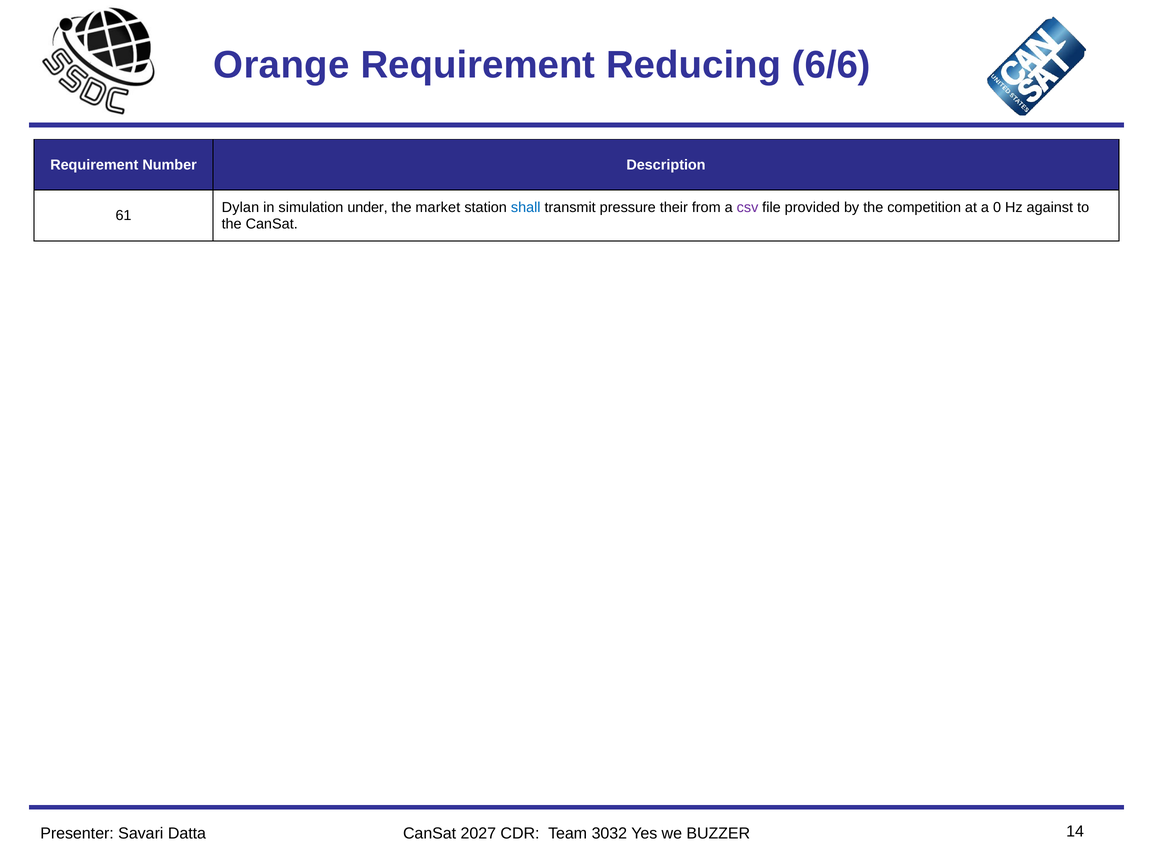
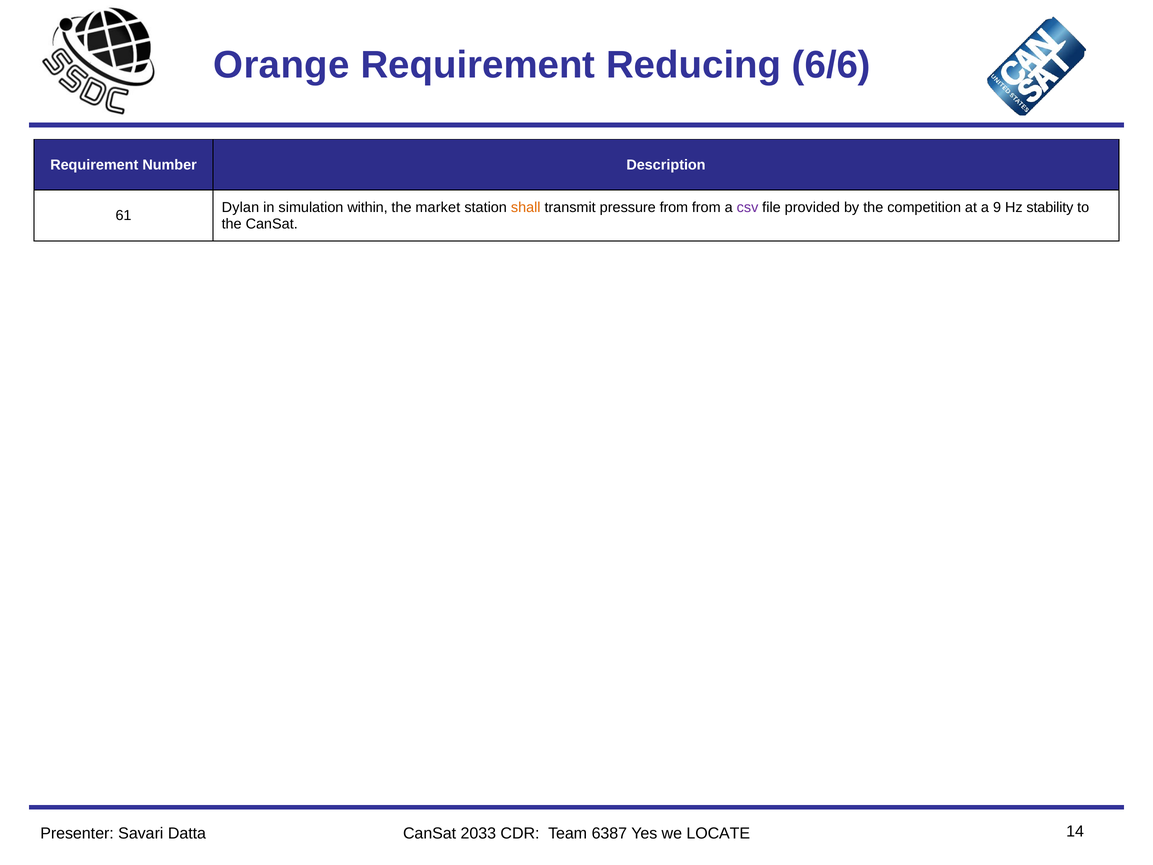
under: under -> within
shall colour: blue -> orange
pressure their: their -> from
0: 0 -> 9
against: against -> stability
2027: 2027 -> 2033
3032: 3032 -> 6387
BUZZER: BUZZER -> LOCATE
